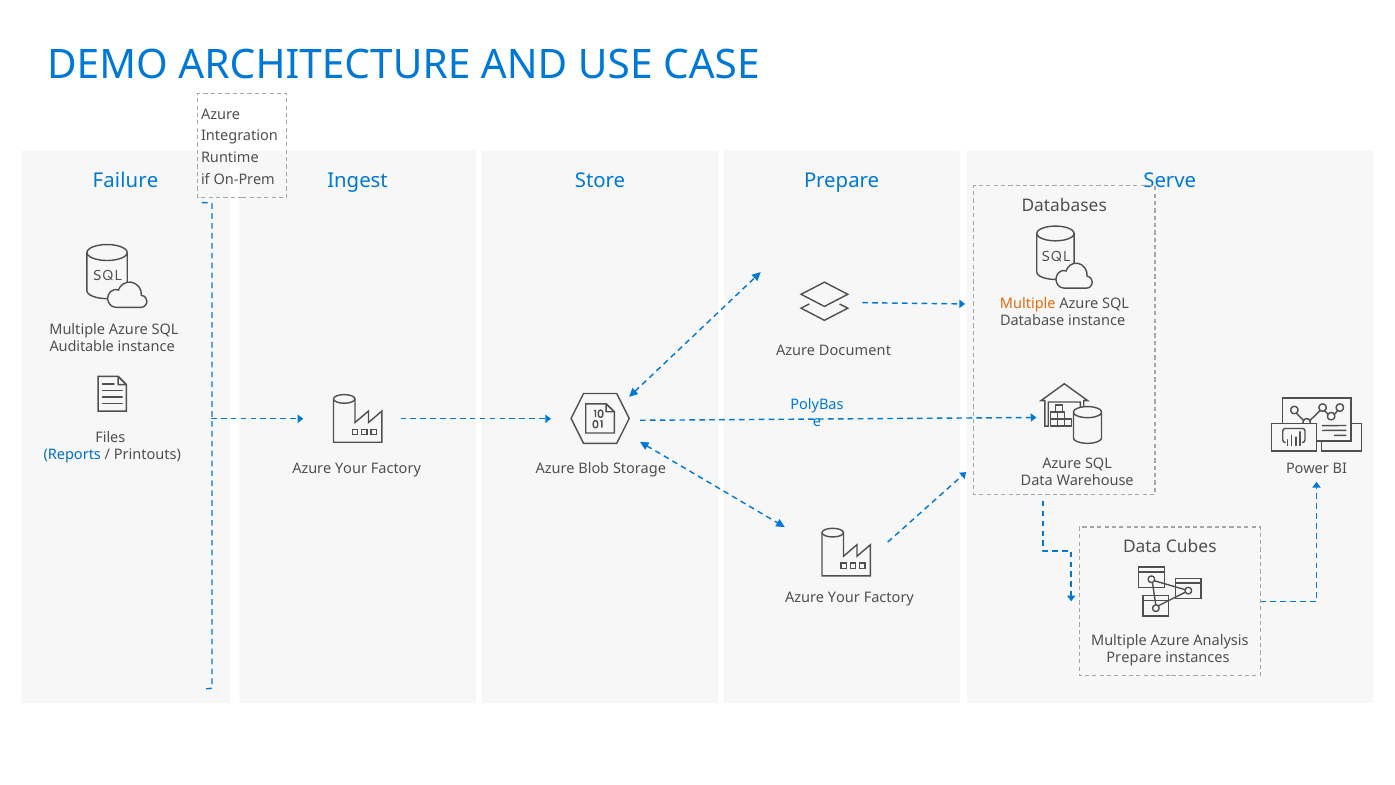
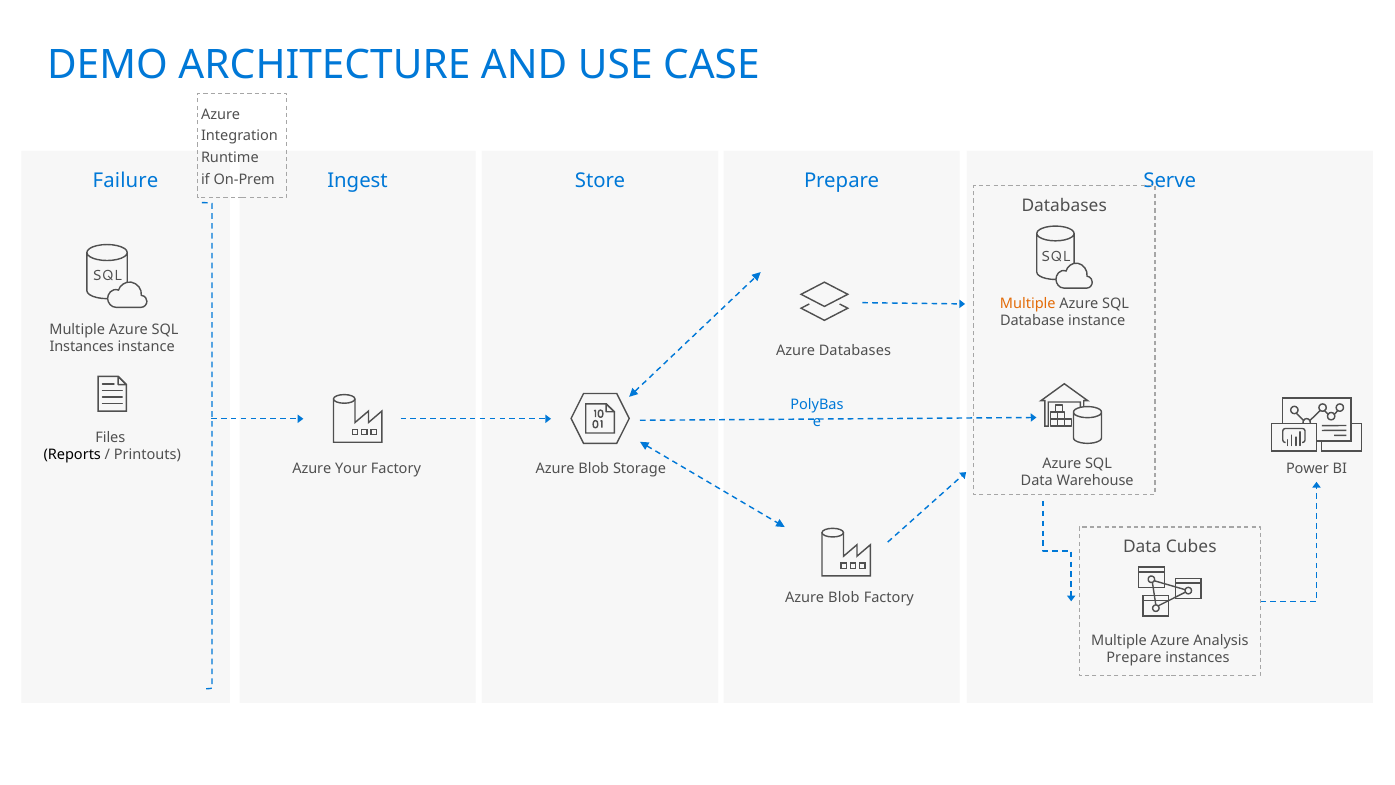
Auditable at (82, 347): Auditable -> Instances
Azure Document: Document -> Databases
Reports colour: blue -> black
Your at (844, 598): Your -> Blob
